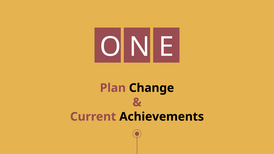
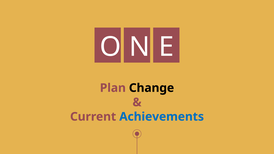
Achievements colour: black -> blue
